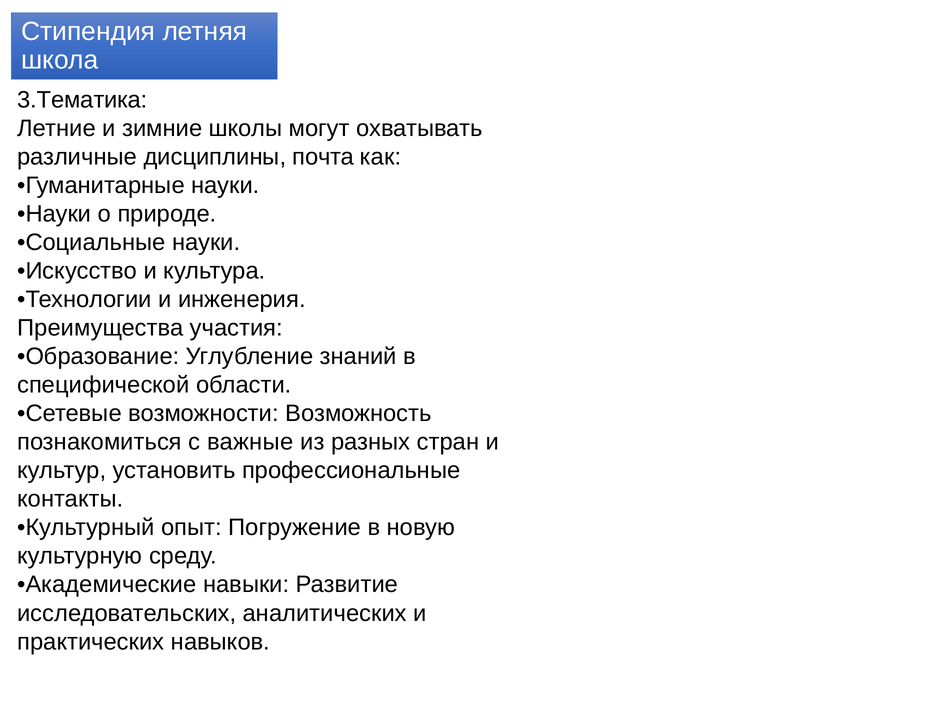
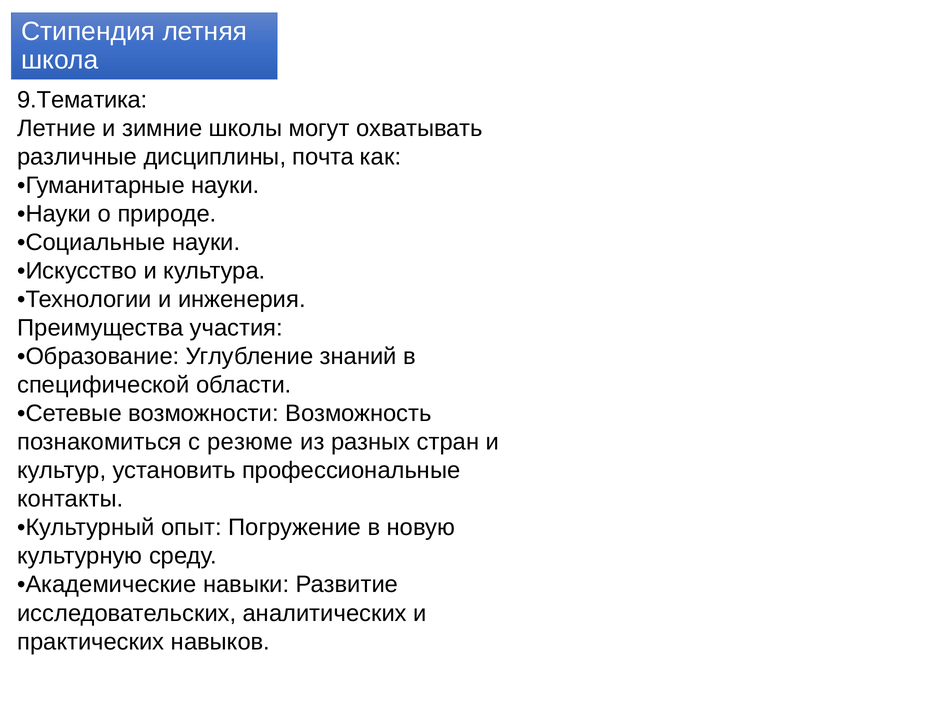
3.Тематика: 3.Тематика -> 9.Тематика
важные: важные -> резюме
